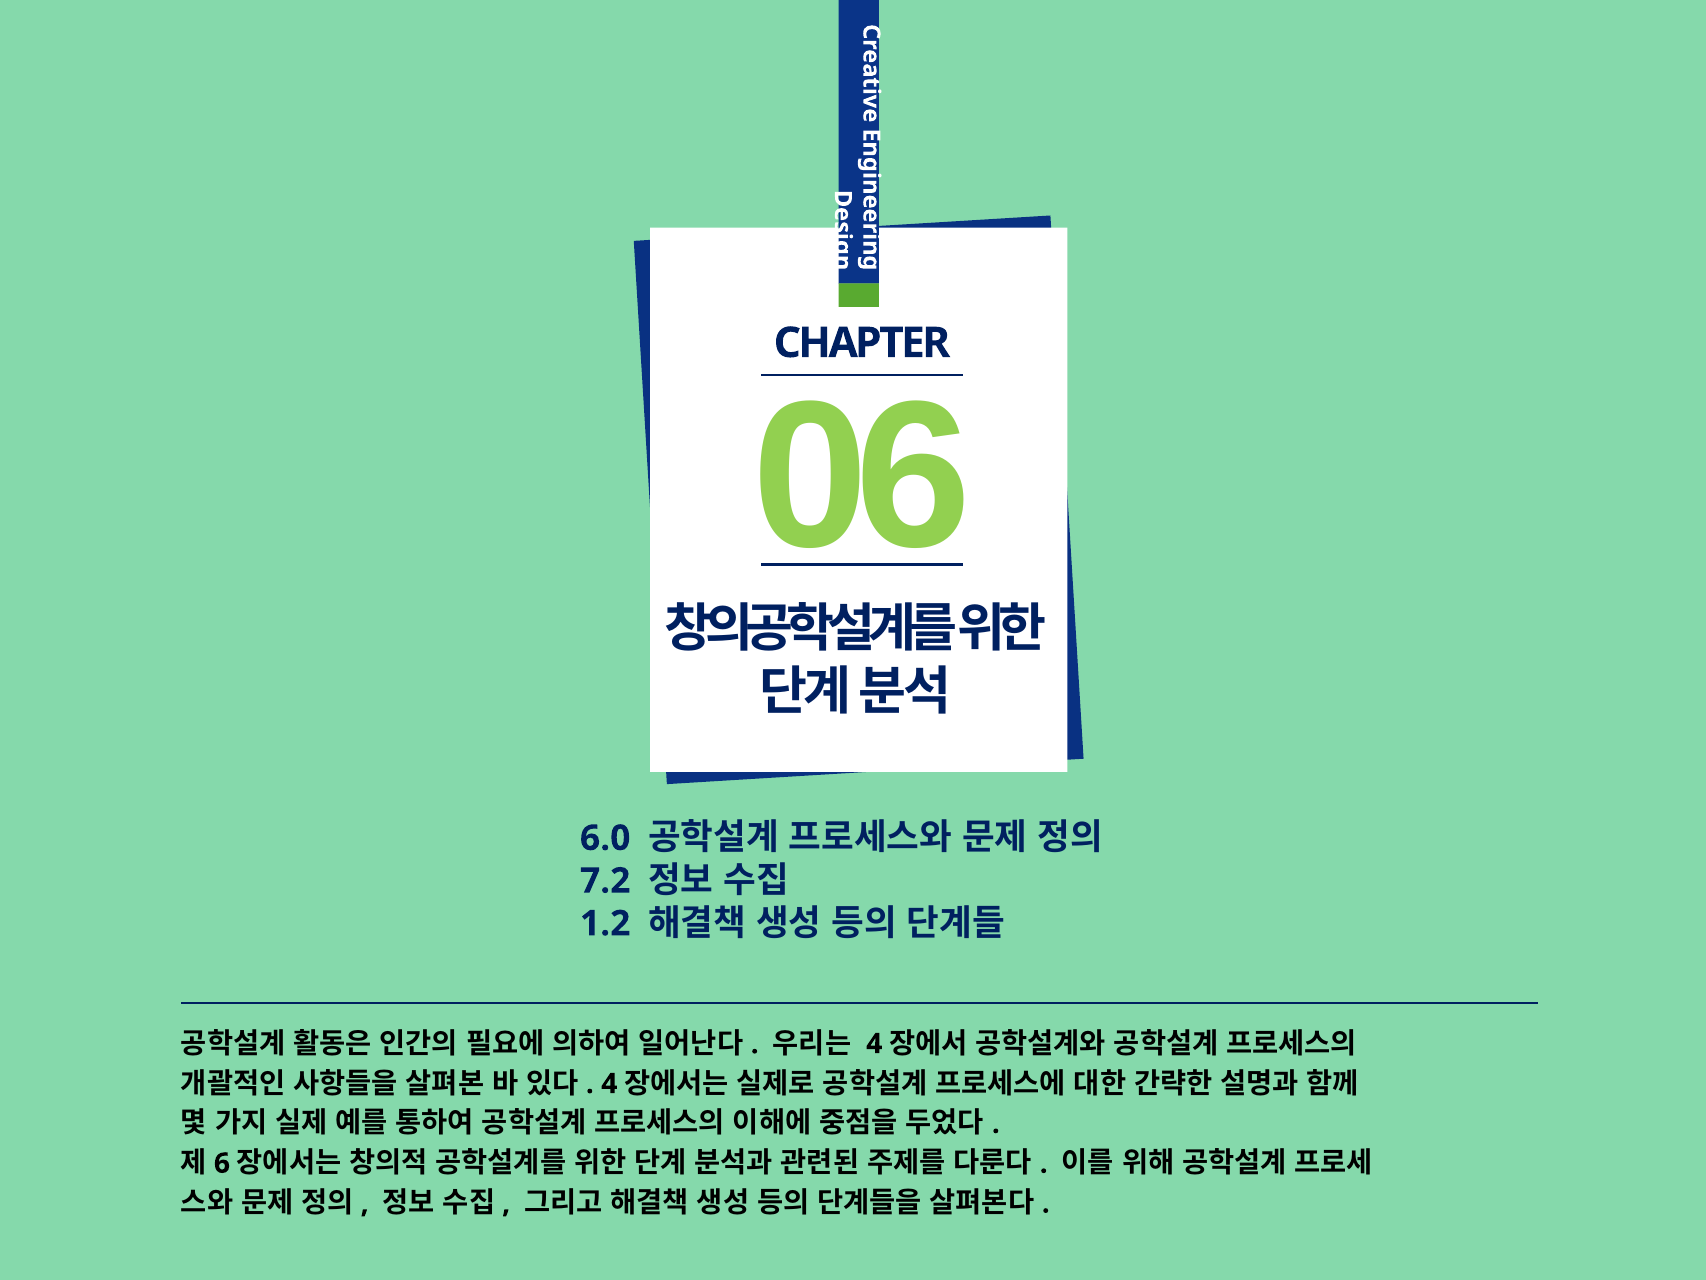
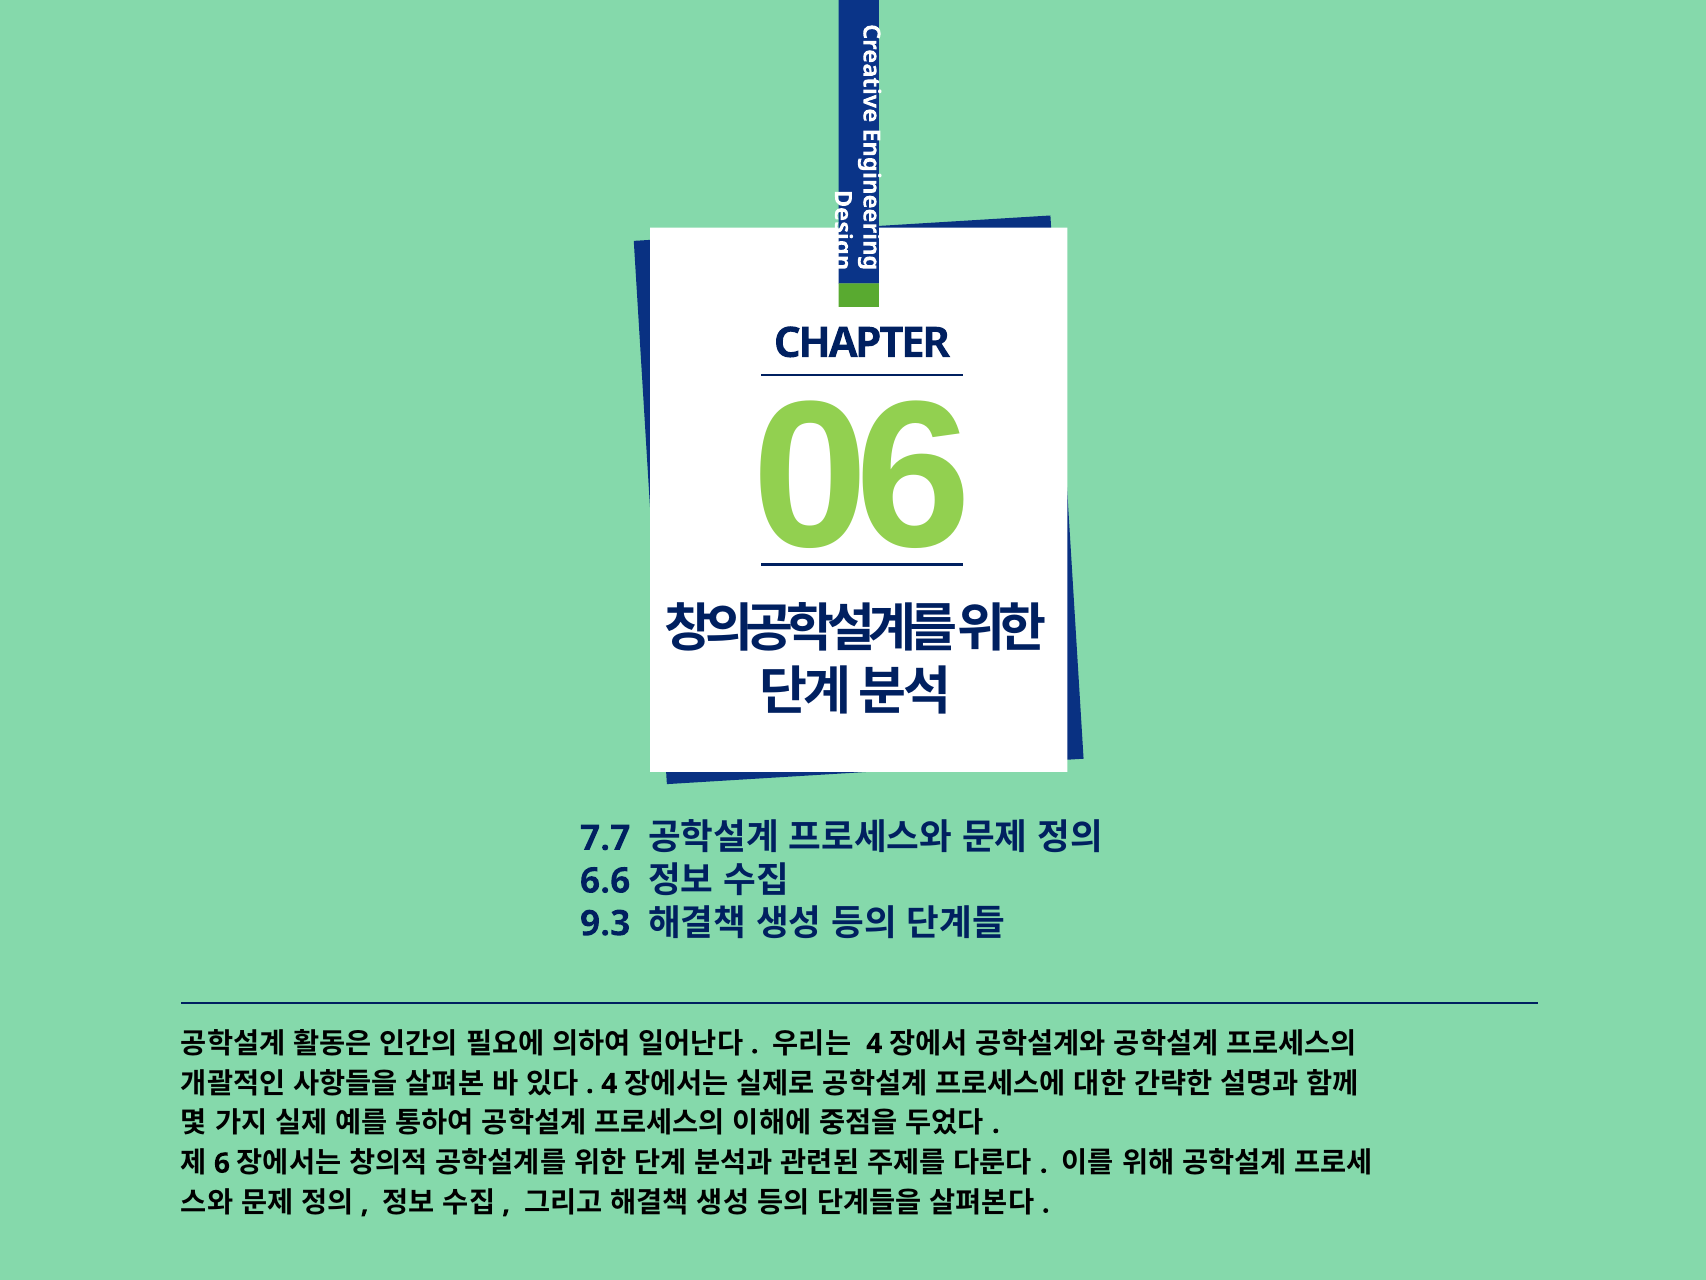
6.0: 6.0 -> 7.7
7.2: 7.2 -> 6.6
1.2: 1.2 -> 9.3
